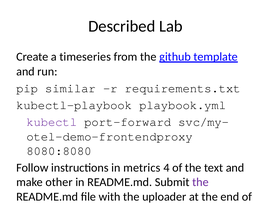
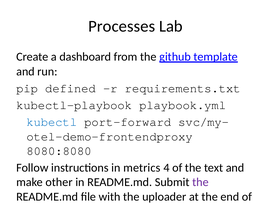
Described: Described -> Processes
timeseries: timeseries -> dashboard
similar: similar -> defined
kubectl colour: purple -> blue
